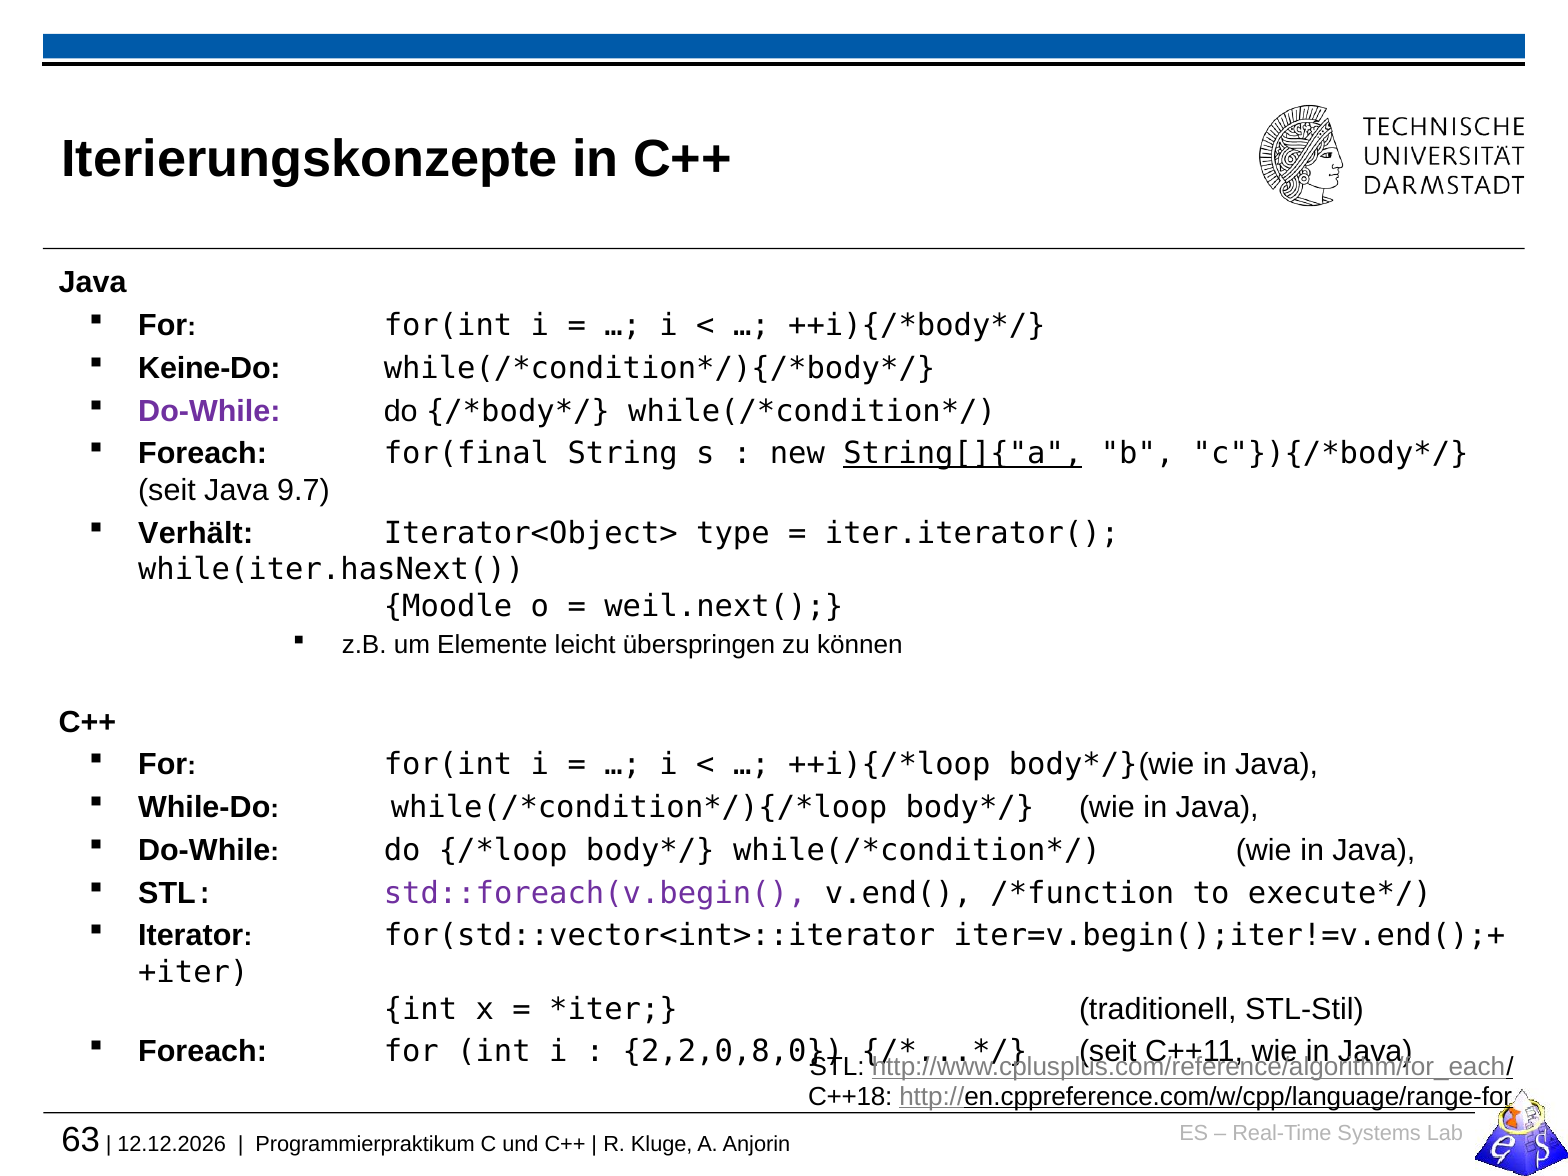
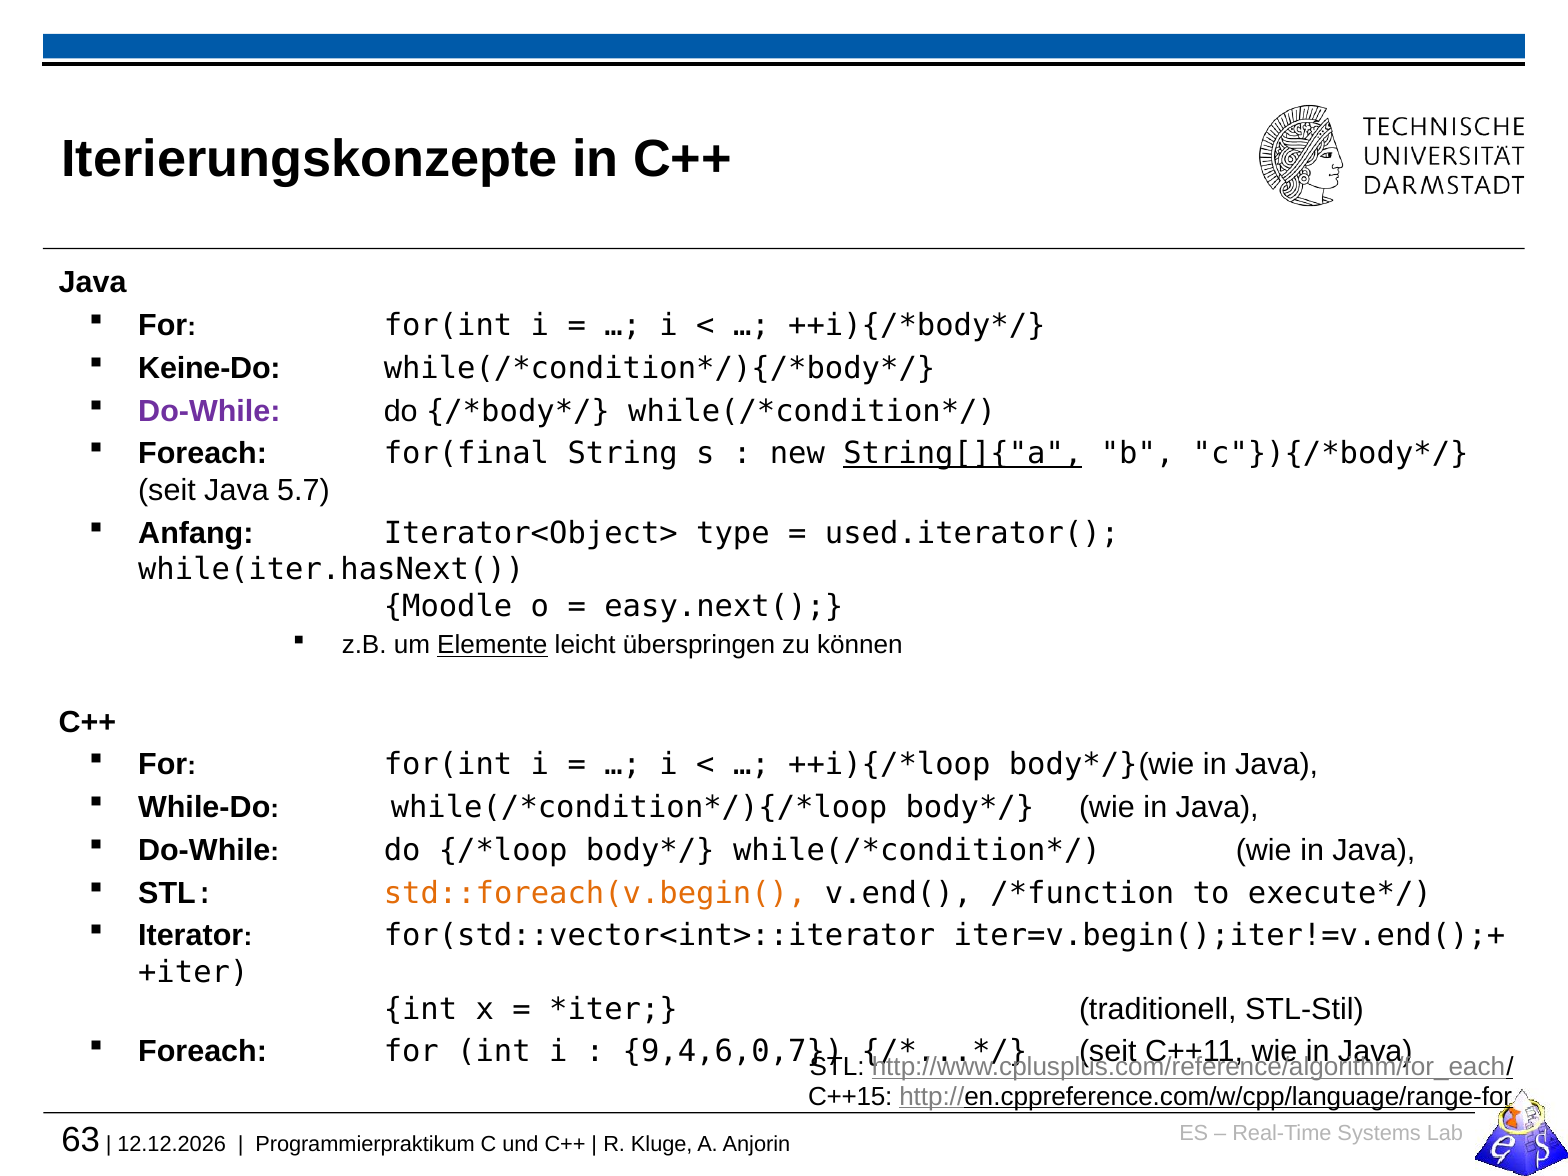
9.7: 9.7 -> 5.7
Verhält: Verhält -> Anfang
iter.iterator(: iter.iterator( -> used.iterator(
weil.next(: weil.next( -> easy.next(
Elemente underline: none -> present
std::foreach(v.begin( colour: purple -> orange
2,2,0,8,0: 2,2,0,8,0 -> 9,4,6,0,7
C++18: C++18 -> C++15
